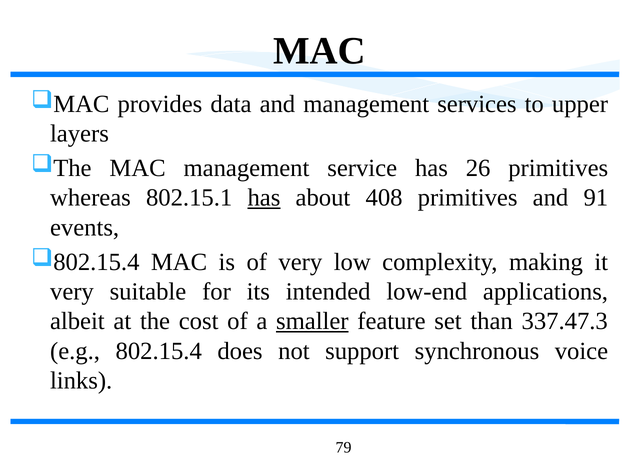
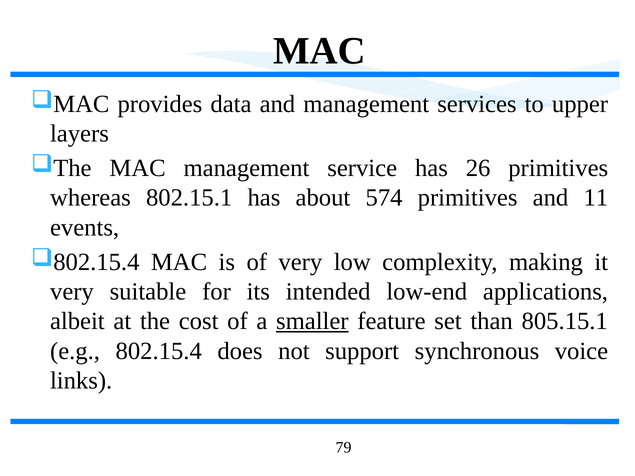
has at (264, 198) underline: present -> none
408: 408 -> 574
91: 91 -> 11
337.47.3: 337.47.3 -> 805.15.1
